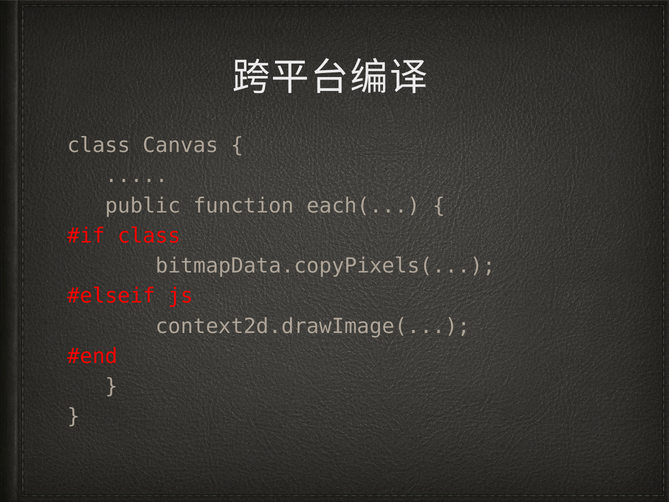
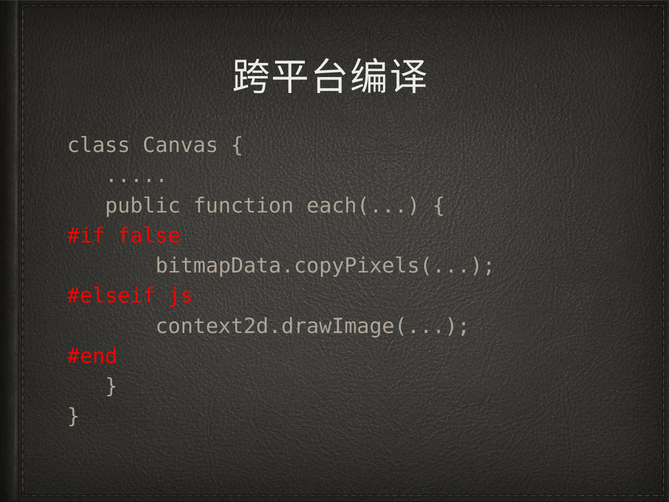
class at (149, 236): class -> false
